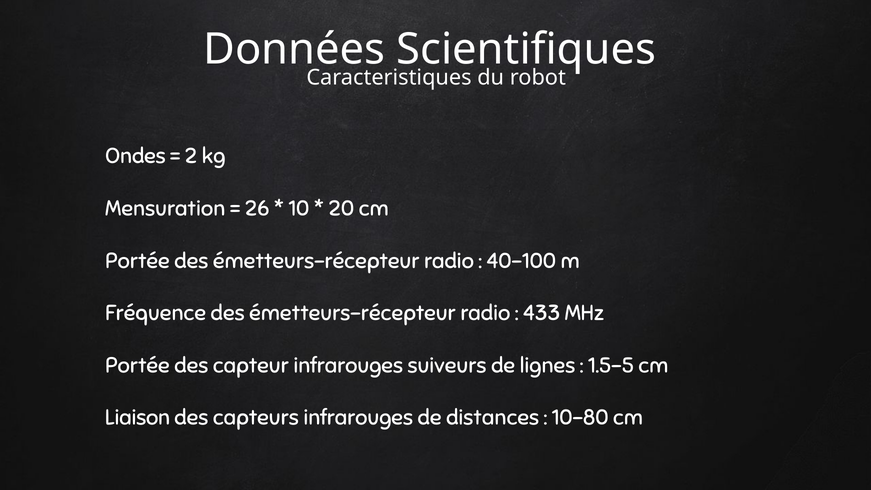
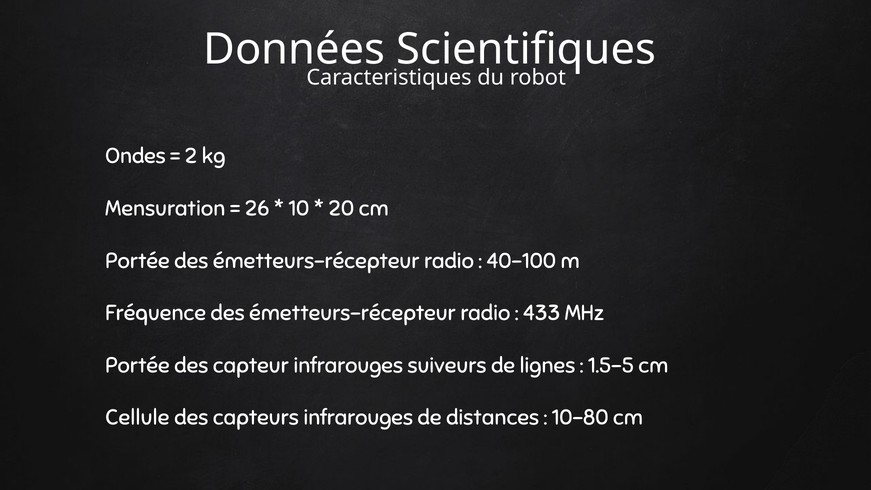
Liaison: Liaison -> Cellule
